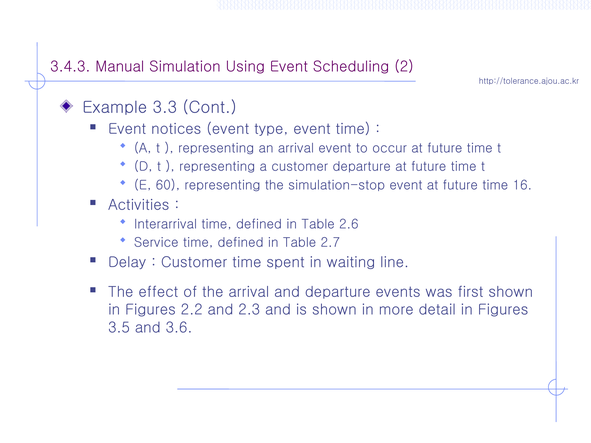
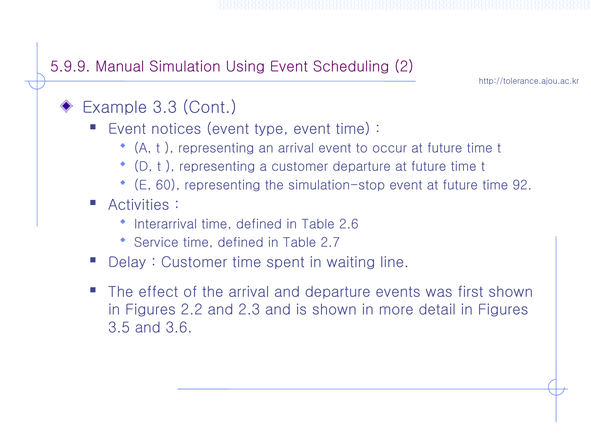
3.4.3: 3.4.3 -> 5.9.9
16: 16 -> 92
